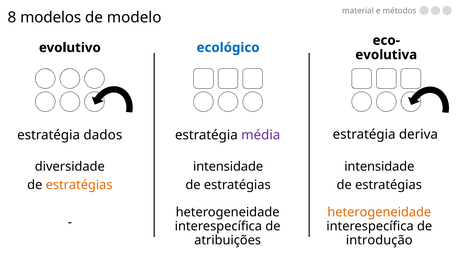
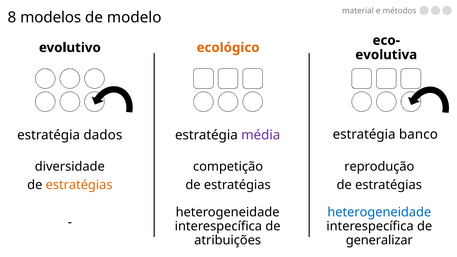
ecológico colour: blue -> orange
deriva: deriva -> banco
intensidade at (228, 166): intensidade -> competição
intensidade at (379, 166): intensidade -> reprodução
heterogeneidade at (379, 212) colour: orange -> blue
introdução: introdução -> generalizar
